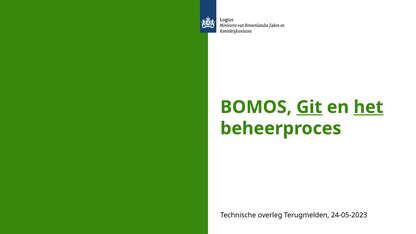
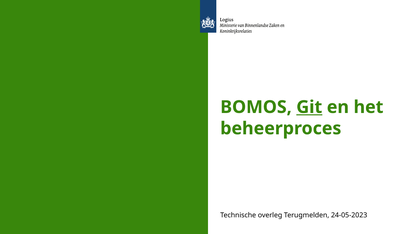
het underline: present -> none
